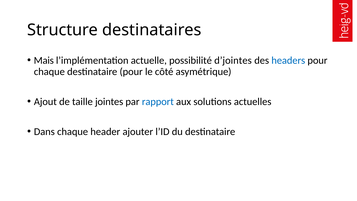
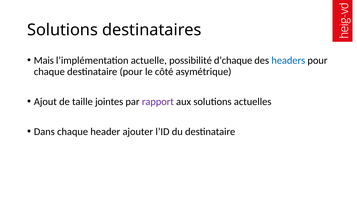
Structure at (63, 30): Structure -> Solutions
d’jointes: d’jointes -> d’chaque
rapport colour: blue -> purple
